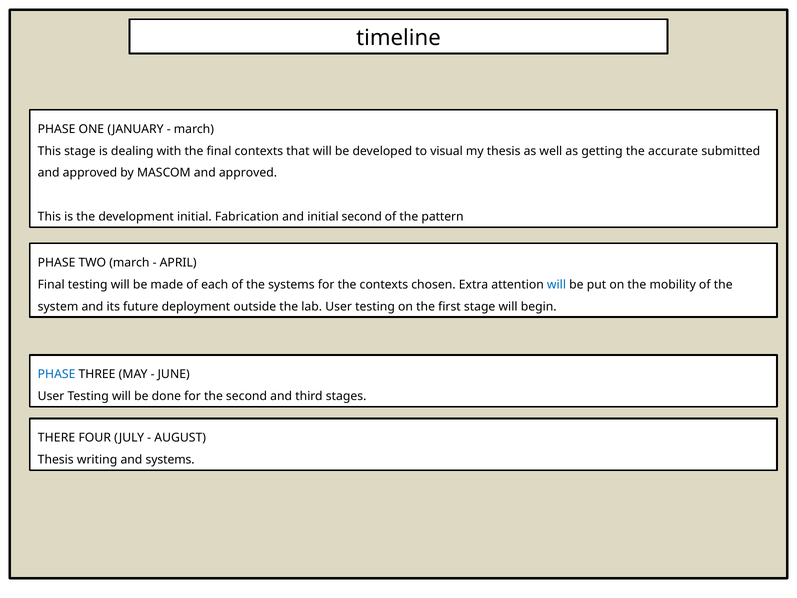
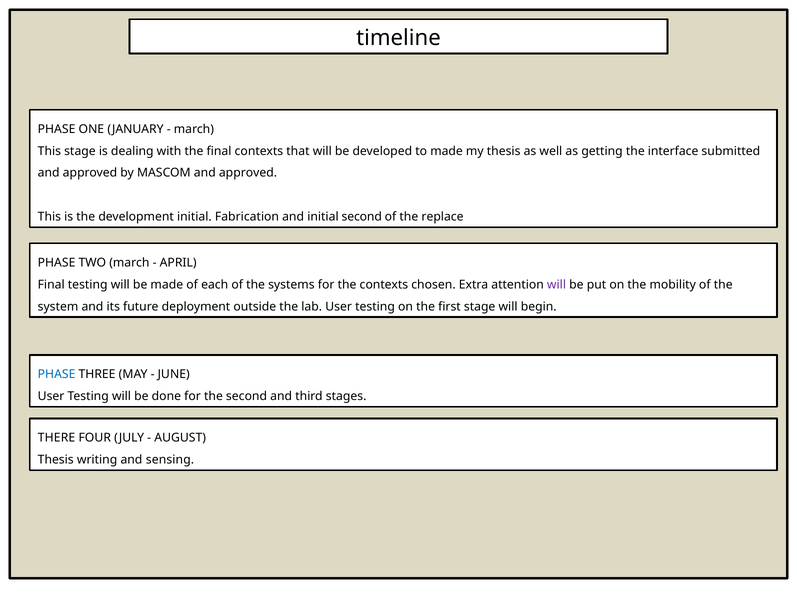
to visual: visual -> made
accurate: accurate -> interface
pattern: pattern -> replace
will at (557, 285) colour: blue -> purple
and systems: systems -> sensing
